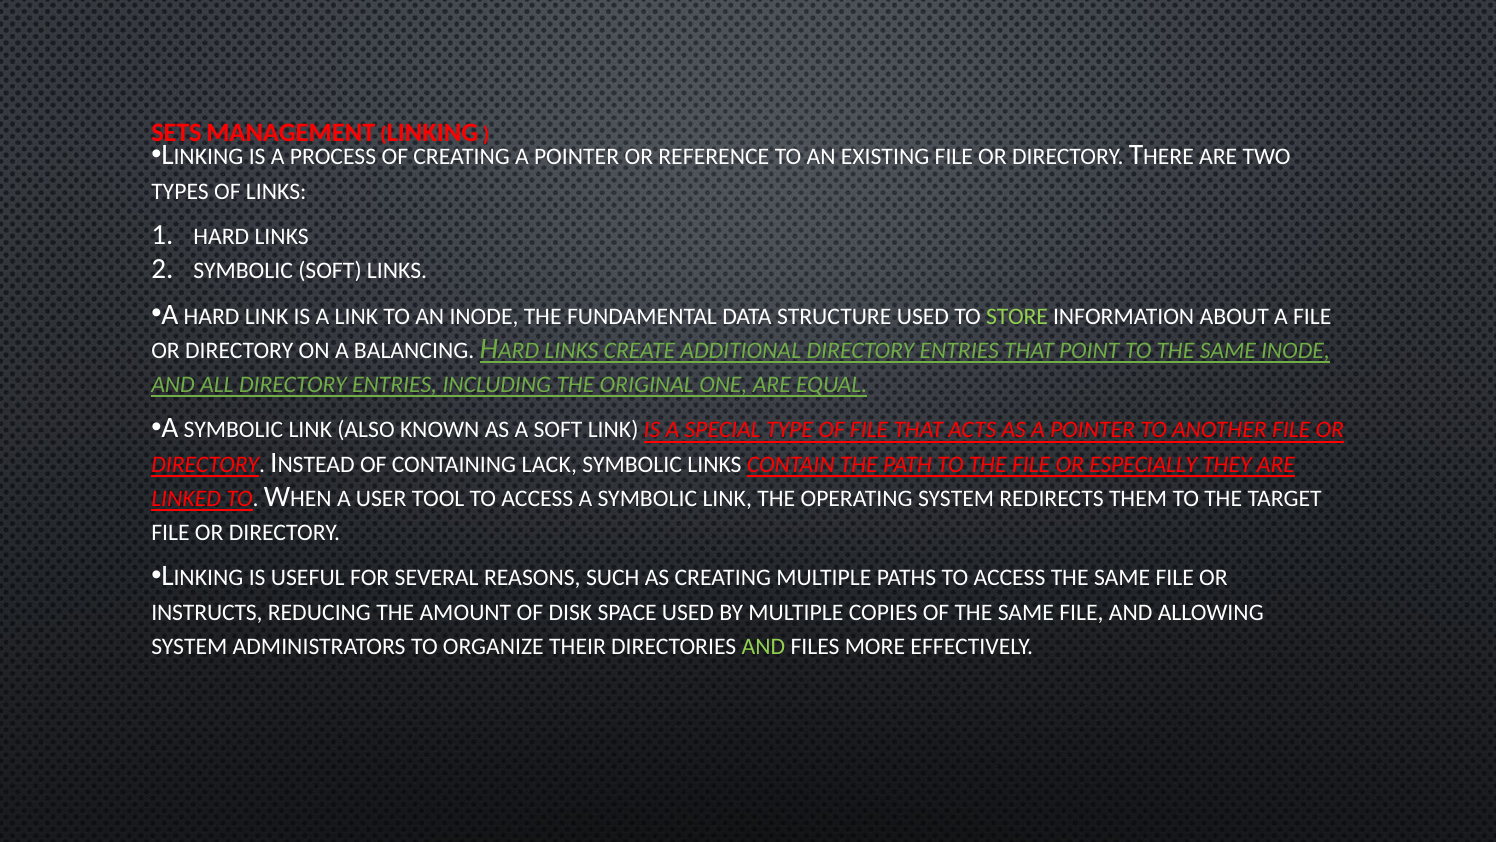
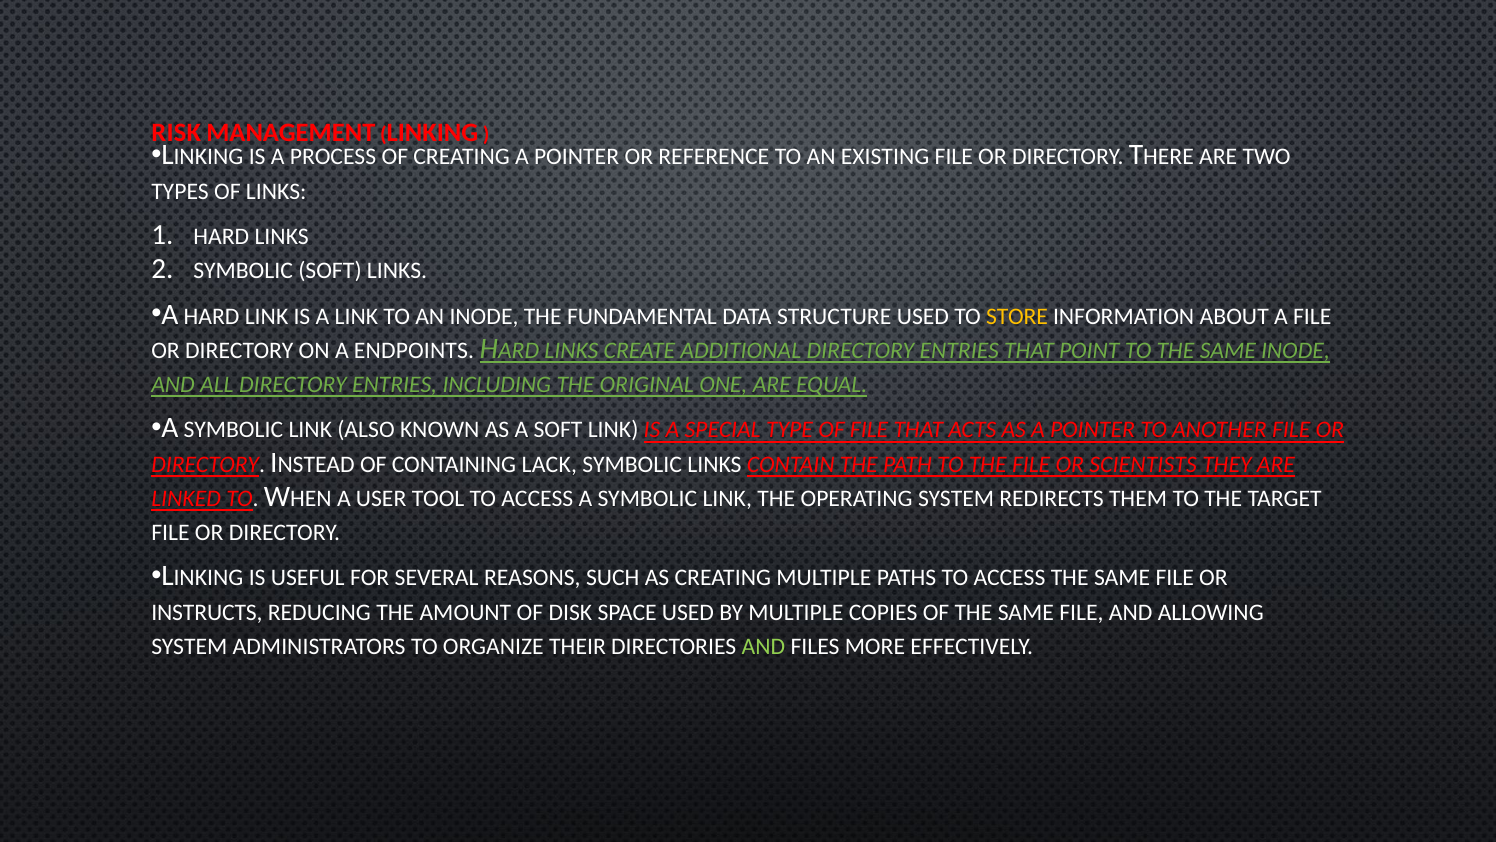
SETS: SETS -> RISK
STORE colour: light green -> yellow
BALANCING: BALANCING -> ENDPOINTS
ESPECIALLY: ESPECIALLY -> SCIENTISTS
